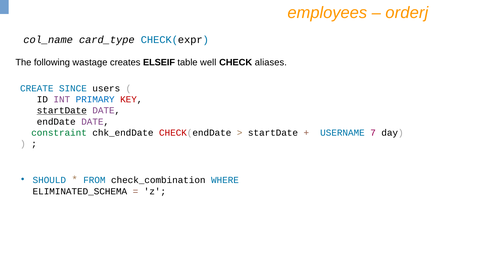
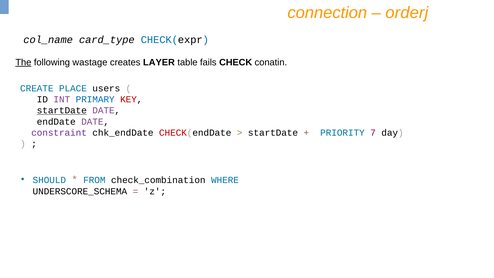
employees: employees -> connection
The underline: none -> present
ELSEIF: ELSEIF -> LAYER
well: well -> fails
aliases: aliases -> conatin
SINCE: SINCE -> PLACE
constraint colour: green -> purple
USERNAME: USERNAME -> PRIORITY
ELIMINATED_SCHEMA: ELIMINATED_SCHEMA -> UNDERSCORE_SCHEMA
